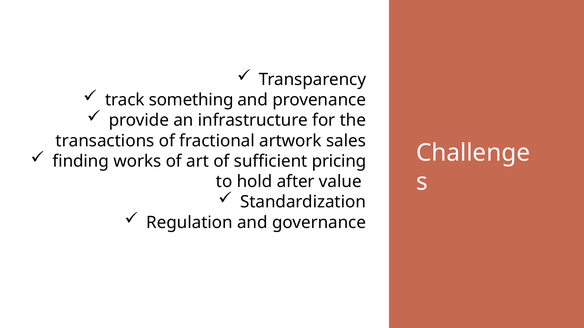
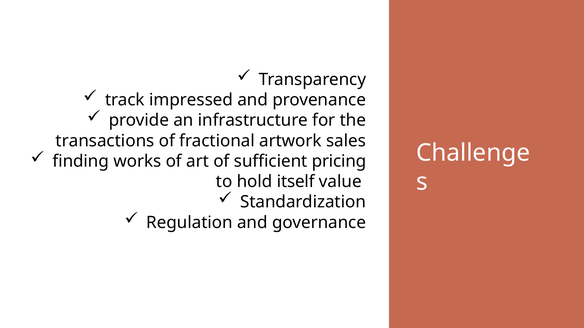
something: something -> impressed
after: after -> itself
